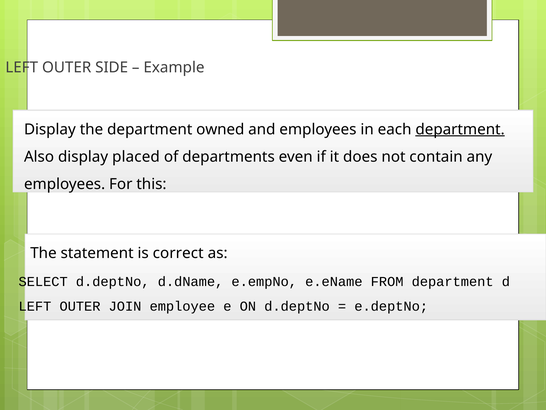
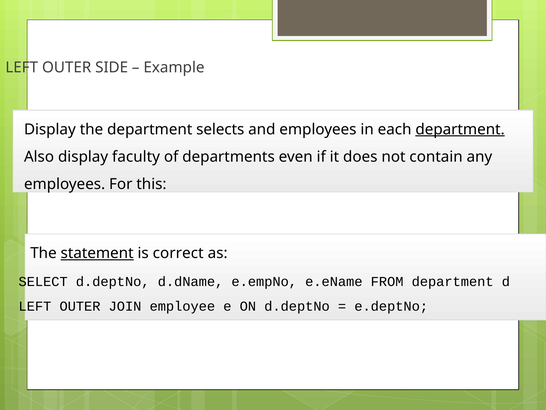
owned: owned -> selects
placed: placed -> faculty
statement underline: none -> present
